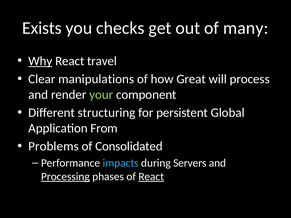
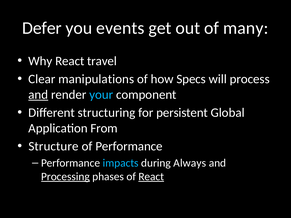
Exists: Exists -> Defer
checks: checks -> events
Why underline: present -> none
Great: Great -> Specs
and at (38, 95) underline: none -> present
your colour: light green -> light blue
Problems: Problems -> Structure
of Consolidated: Consolidated -> Performance
Servers: Servers -> Always
